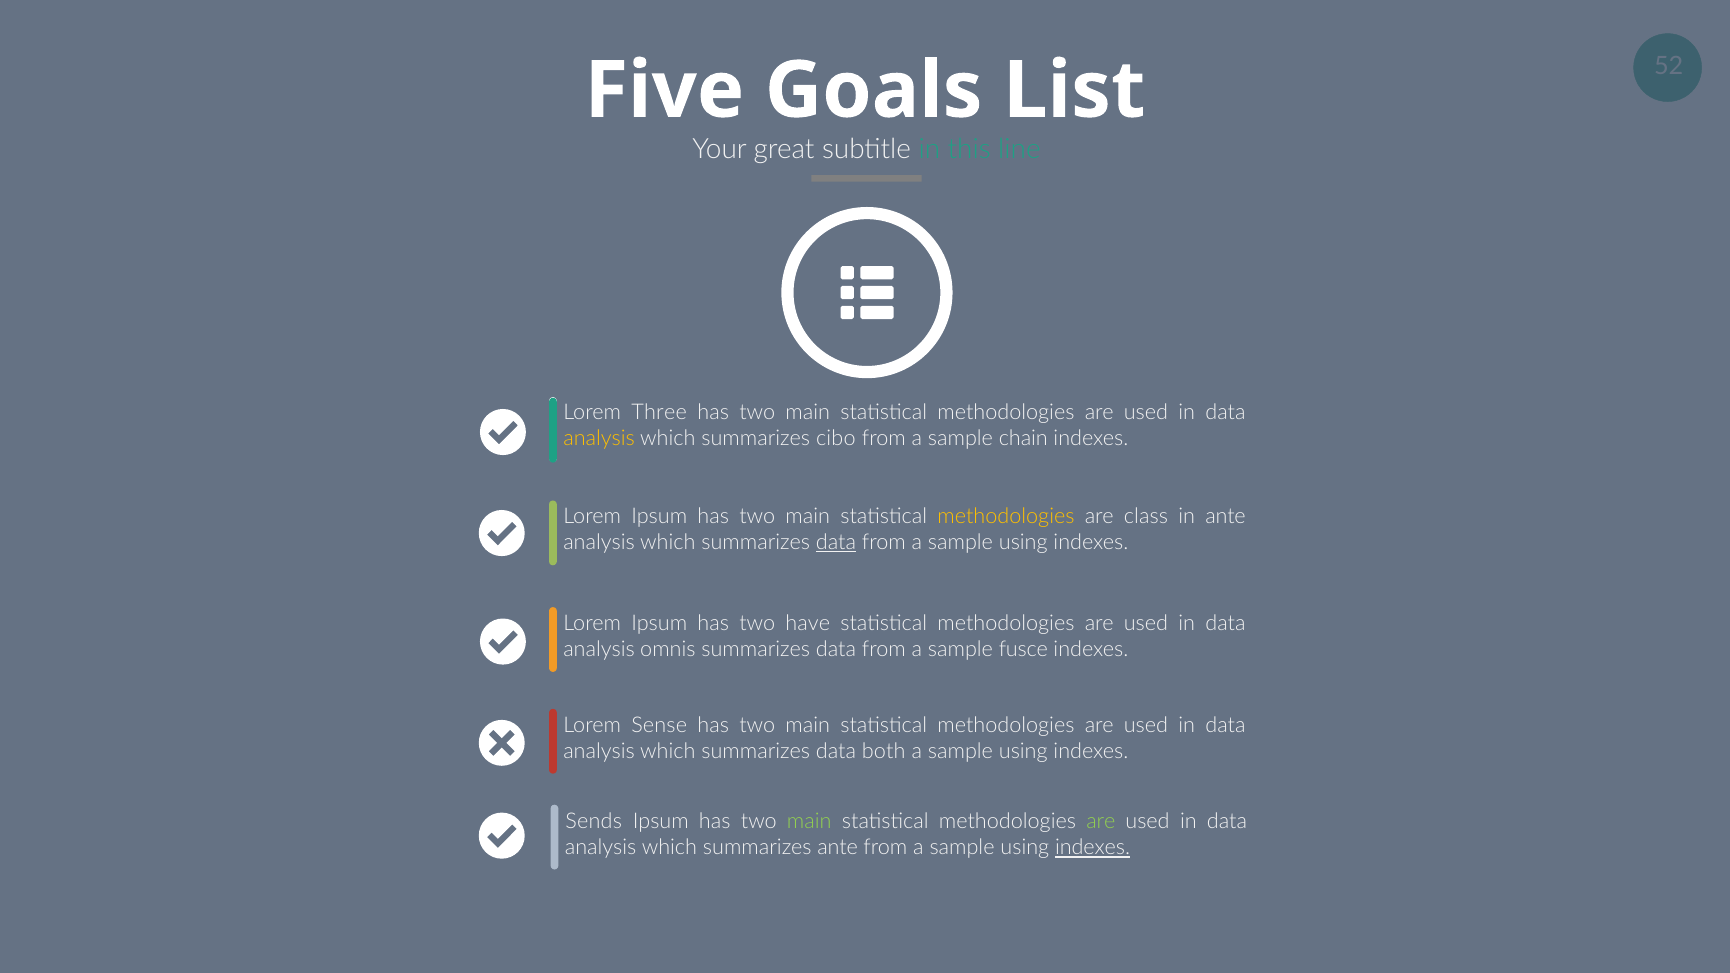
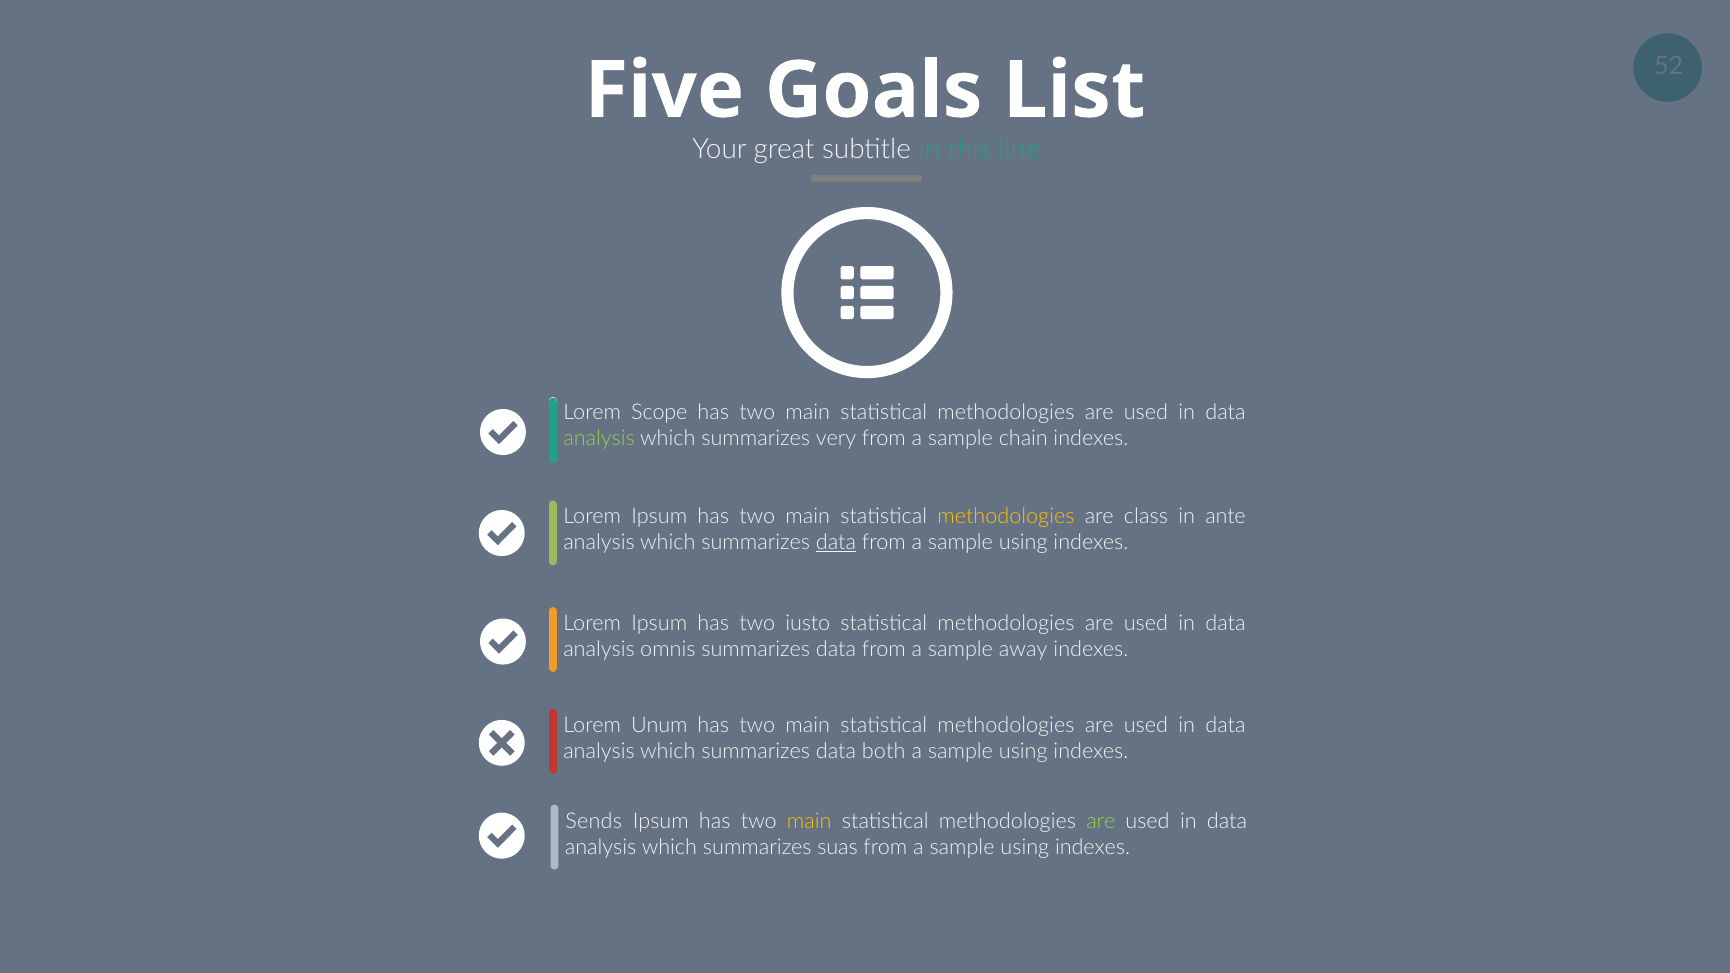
Three: Three -> Scope
analysis at (599, 438) colour: yellow -> light green
cibo: cibo -> very
have: have -> iusto
fusce: fusce -> away
Sense: Sense -> Unum
main at (809, 822) colour: light green -> yellow
summarizes ante: ante -> suas
indexes at (1093, 848) underline: present -> none
